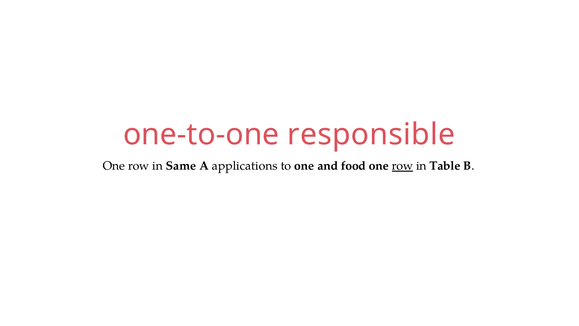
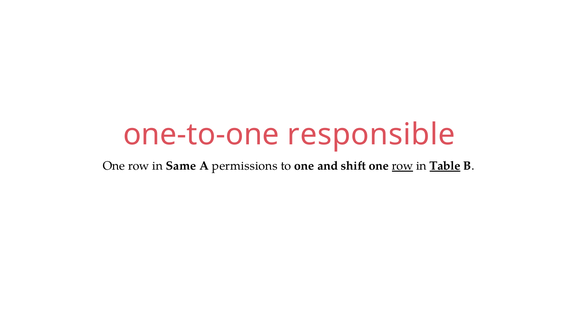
applications: applications -> permissions
food: food -> shift
Table underline: none -> present
